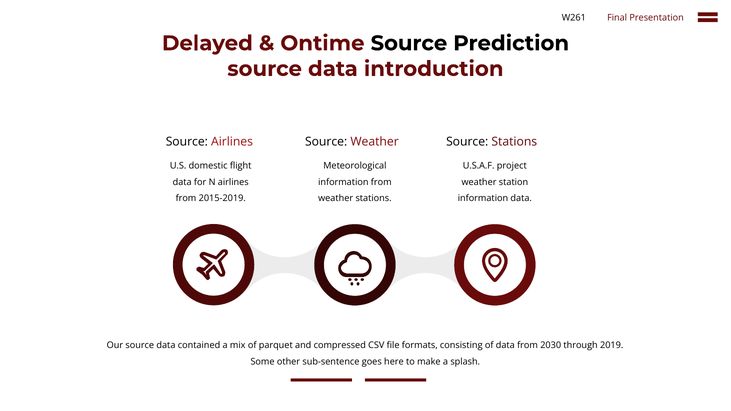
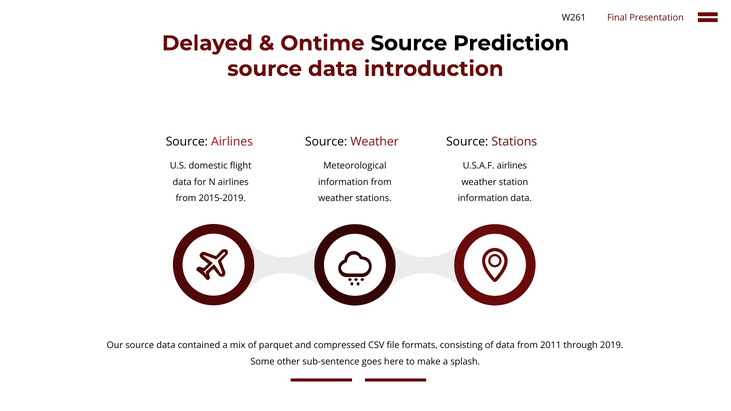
U.S.A.F project: project -> airlines
2030: 2030 -> 2011
